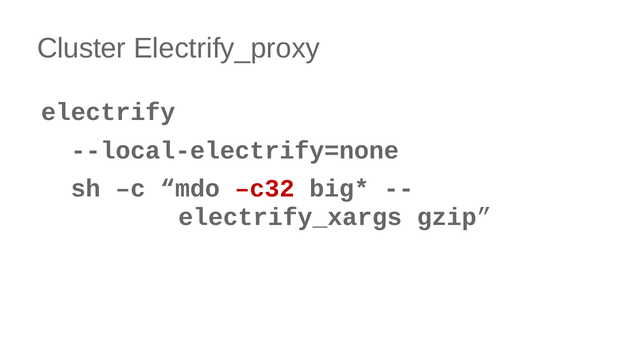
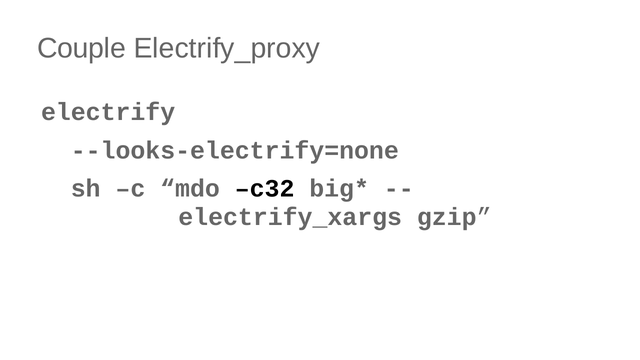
Cluster: Cluster -> Couple
--local-electrify=none: --local-electrify=none -> --looks-electrify=none
c32 colour: red -> black
